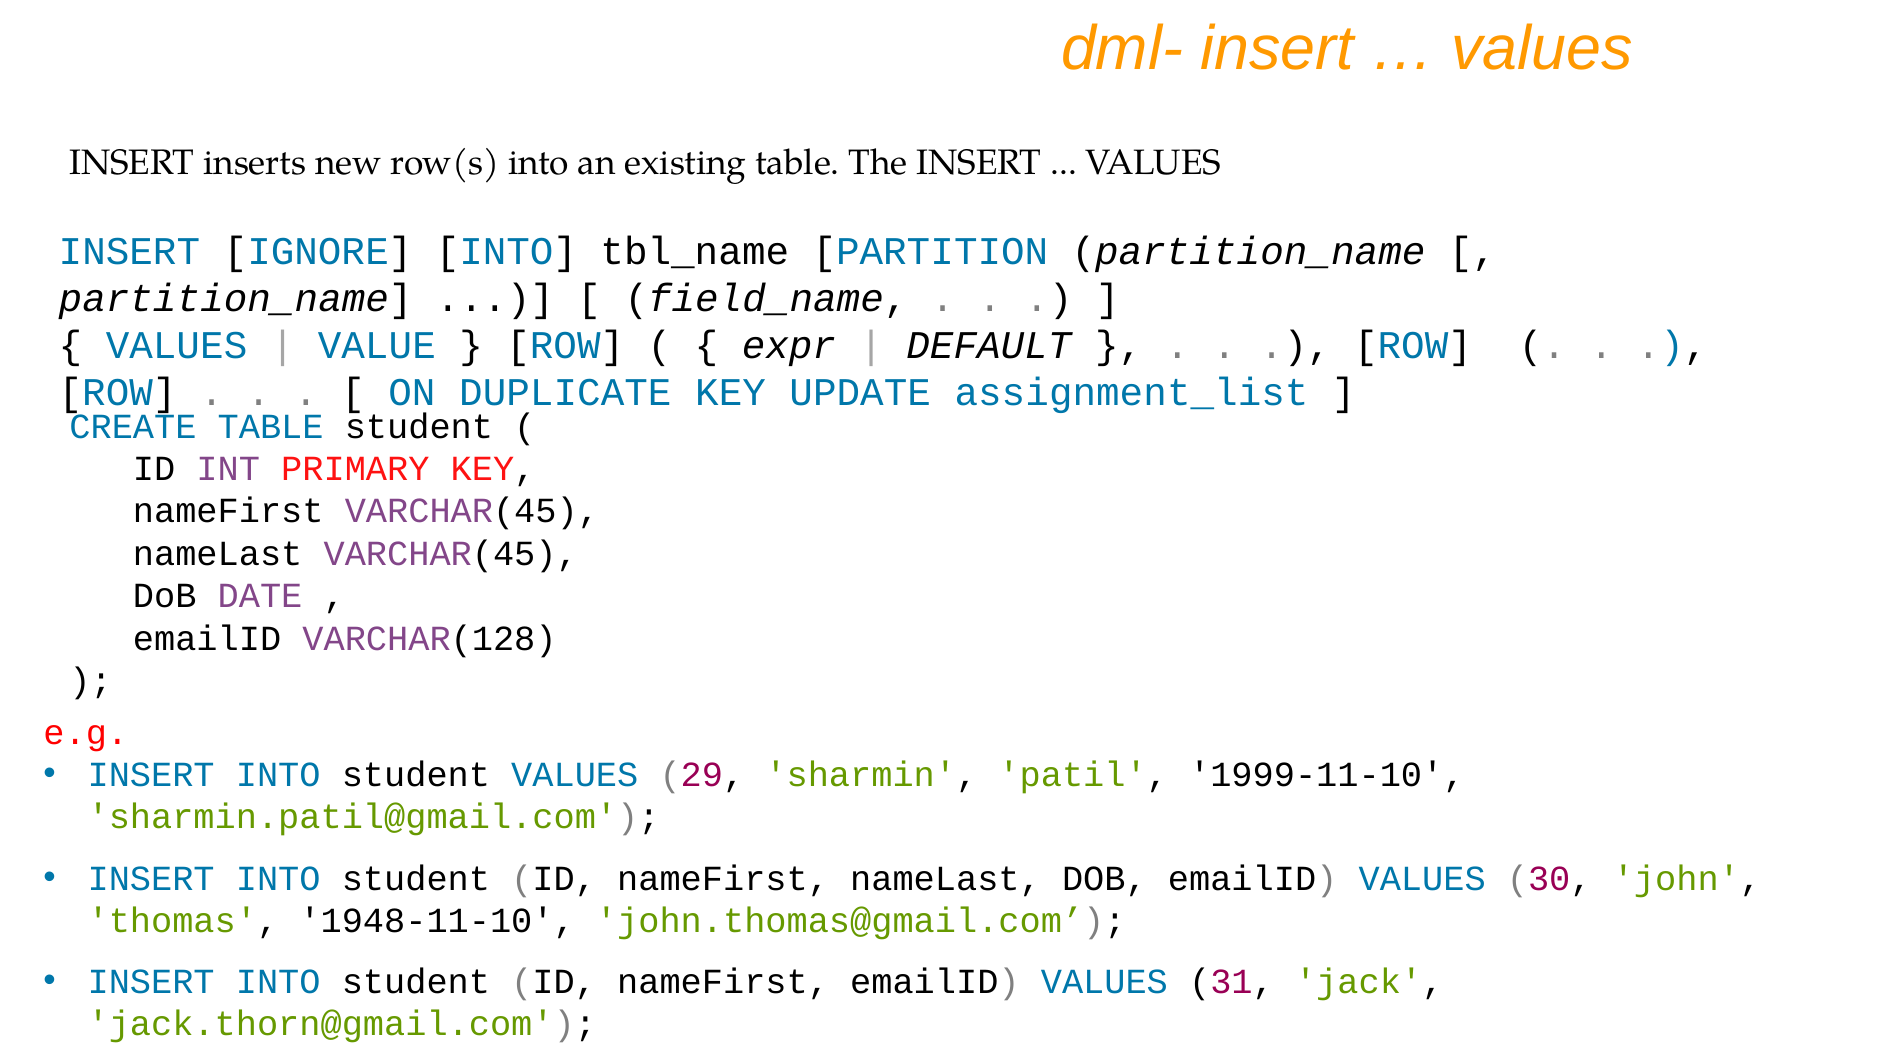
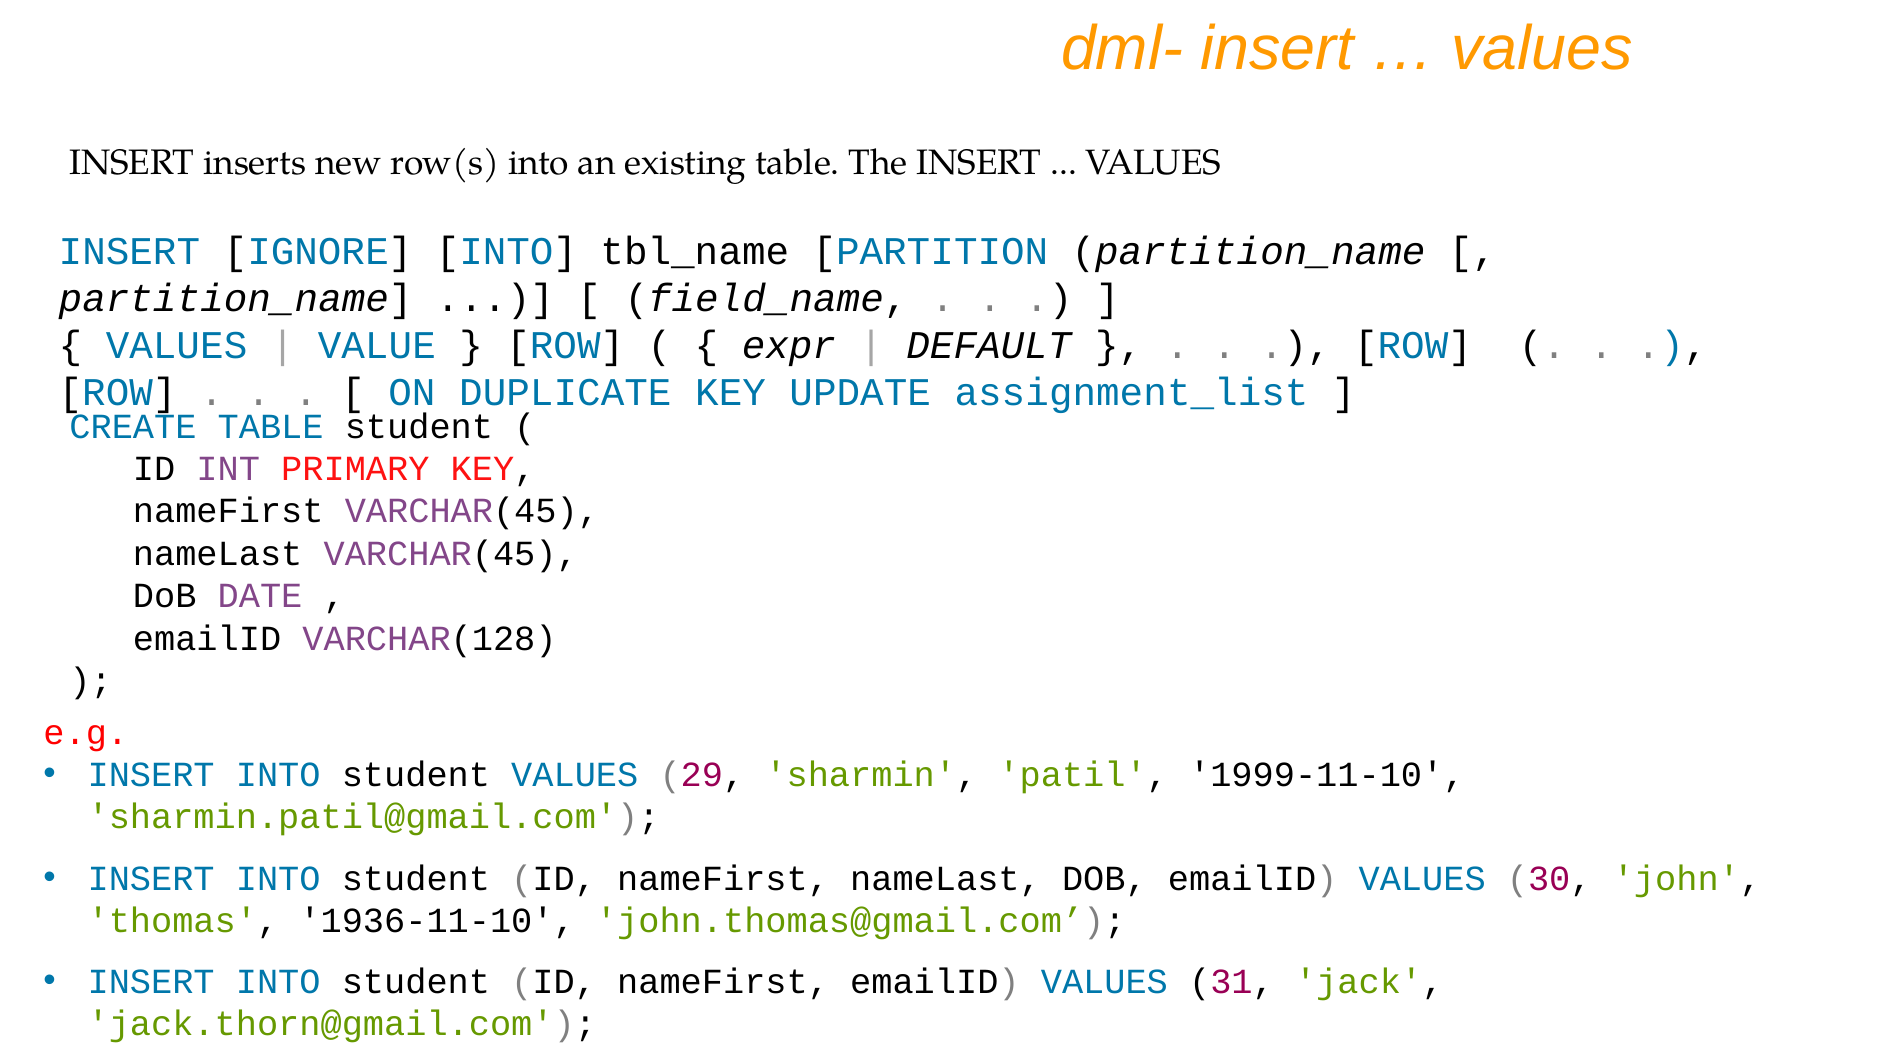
1948-11-10: 1948-11-10 -> 1936-11-10
